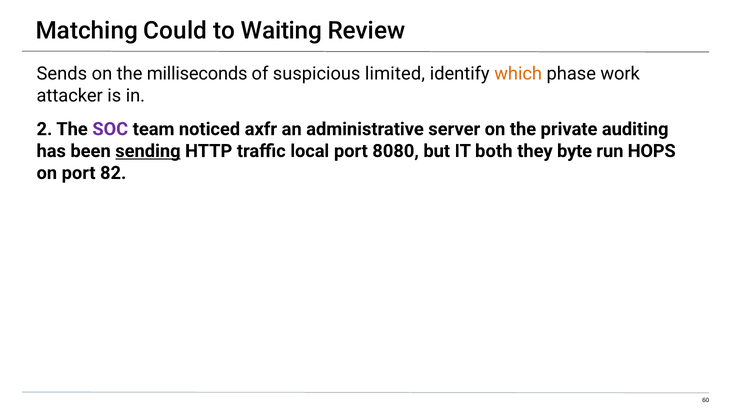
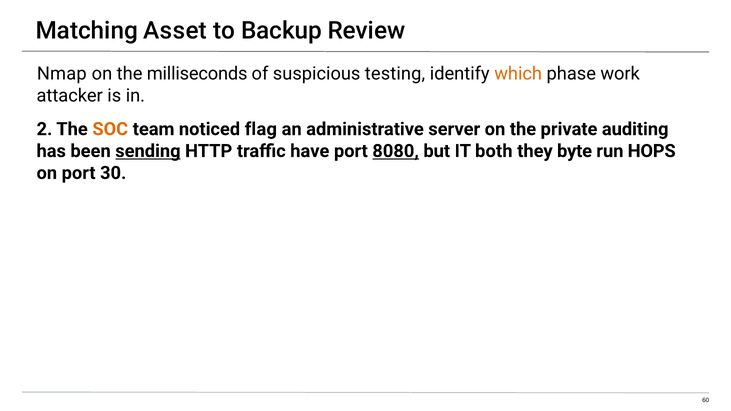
Could: Could -> Asset
Waiting: Waiting -> Backup
Sends: Sends -> Nmap
limited: limited -> testing
SOC colour: purple -> orange
axfr: axfr -> flag
local: local -> have
8080 underline: none -> present
82: 82 -> 30
